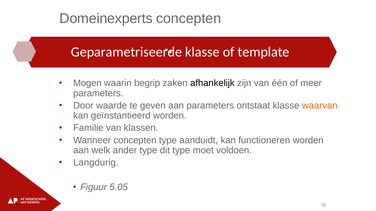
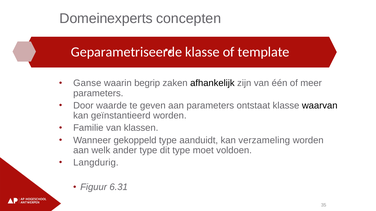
Mogen: Mogen -> Ganse
waarvan colour: orange -> black
Wanneer concepten: concepten -> gekoppeld
functioneren: functioneren -> verzameling
5.05: 5.05 -> 6.31
